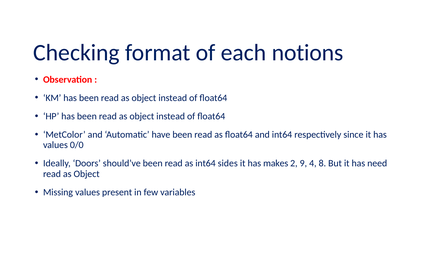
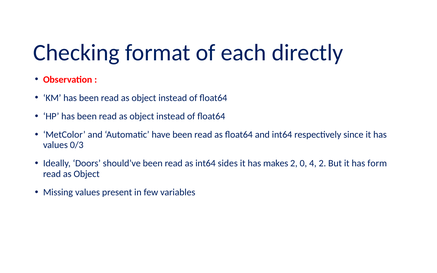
notions: notions -> directly
0/0: 0/0 -> 0/3
9: 9 -> 0
4 8: 8 -> 2
need: need -> form
